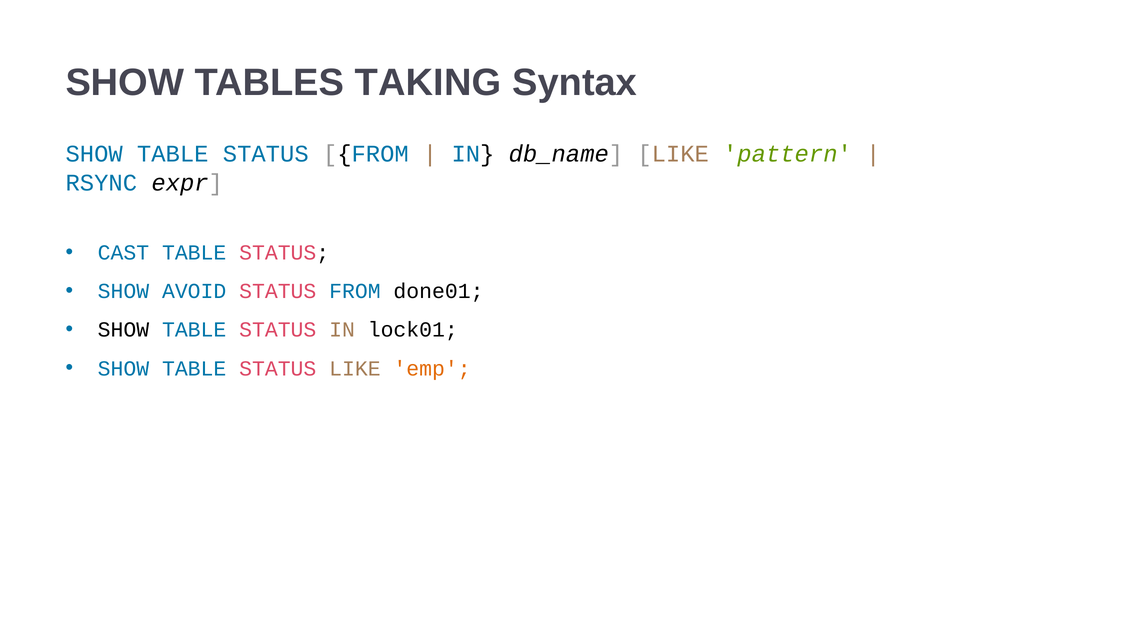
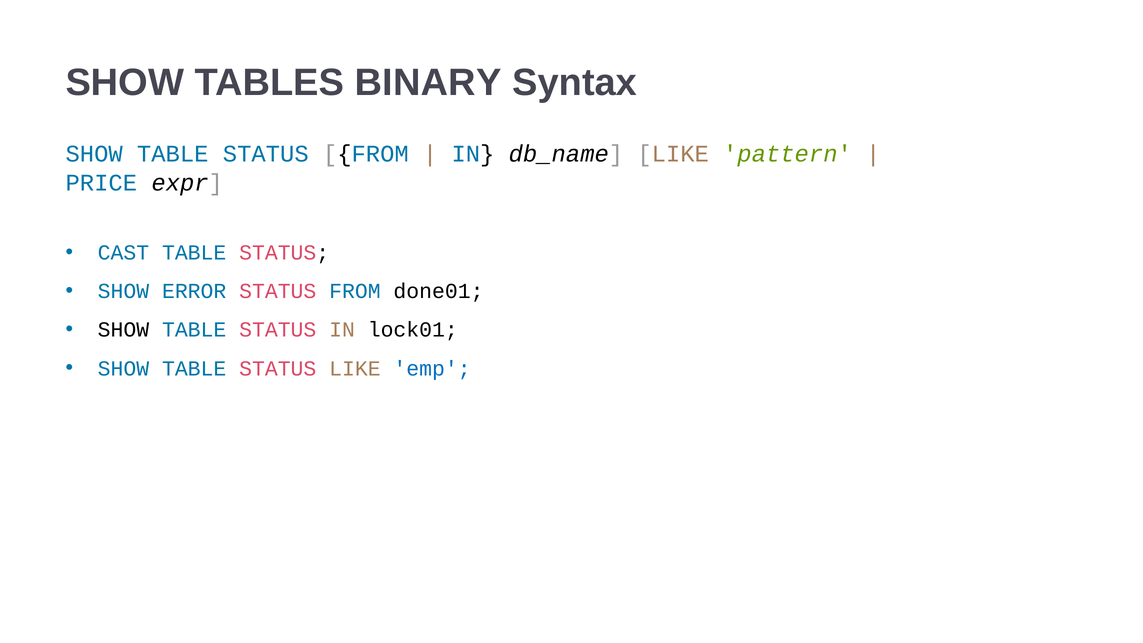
TAKING: TAKING -> BINARY
RSYNC: RSYNC -> PRICE
AVOID: AVOID -> ERROR
emp colour: orange -> blue
